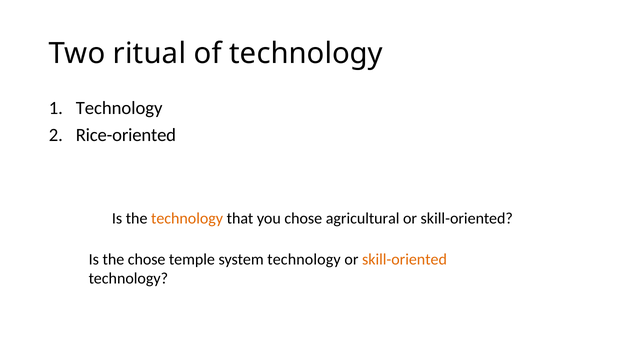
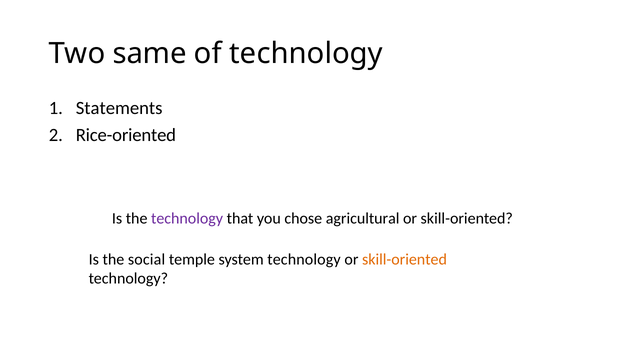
ritual: ritual -> same
Technology at (119, 108): Technology -> Statements
technology at (187, 219) colour: orange -> purple
the chose: chose -> social
